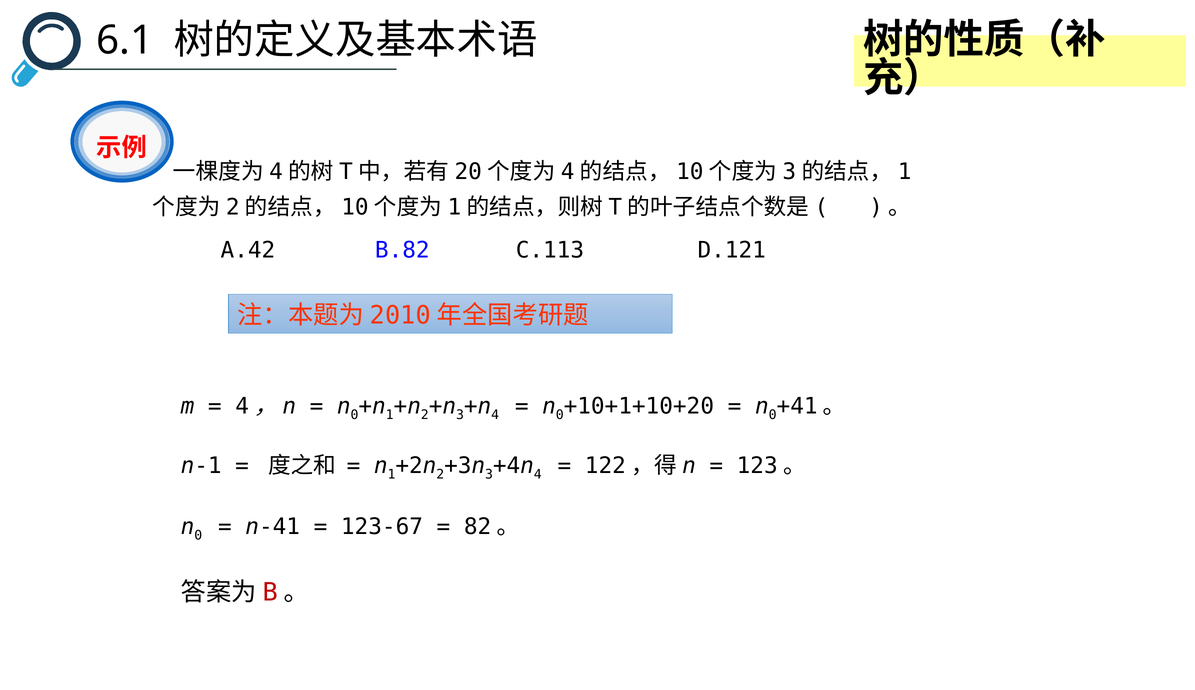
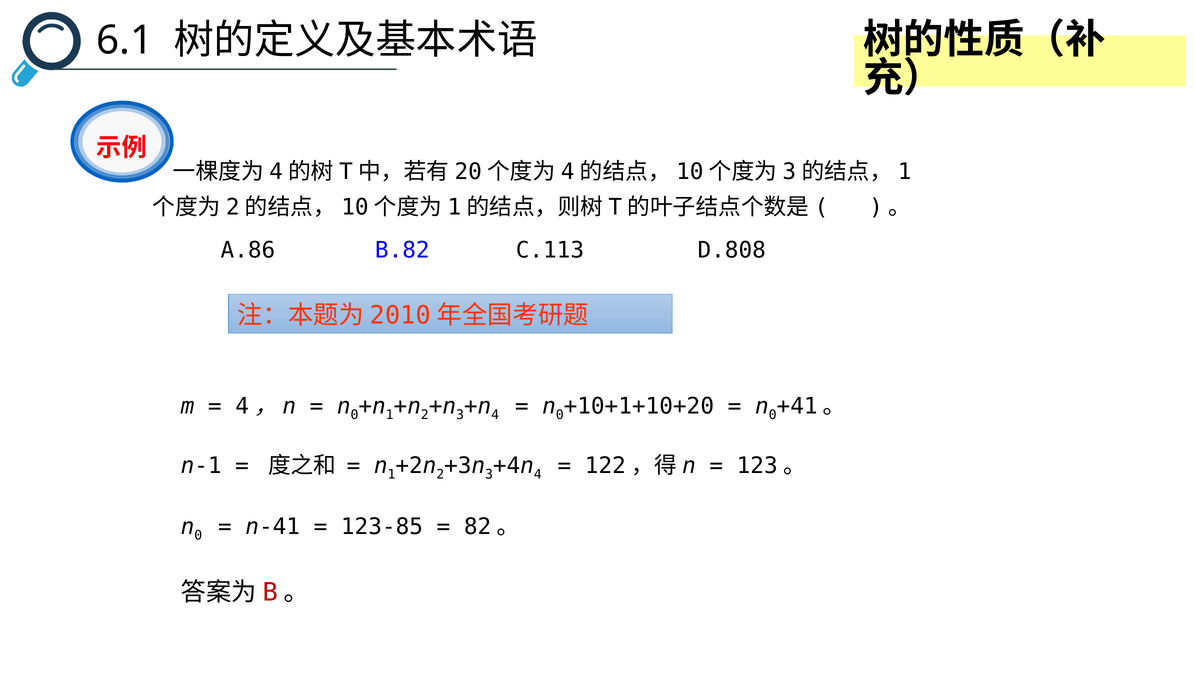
A.42: A.42 -> A.86
D.121: D.121 -> D.808
123-67: 123-67 -> 123-85
